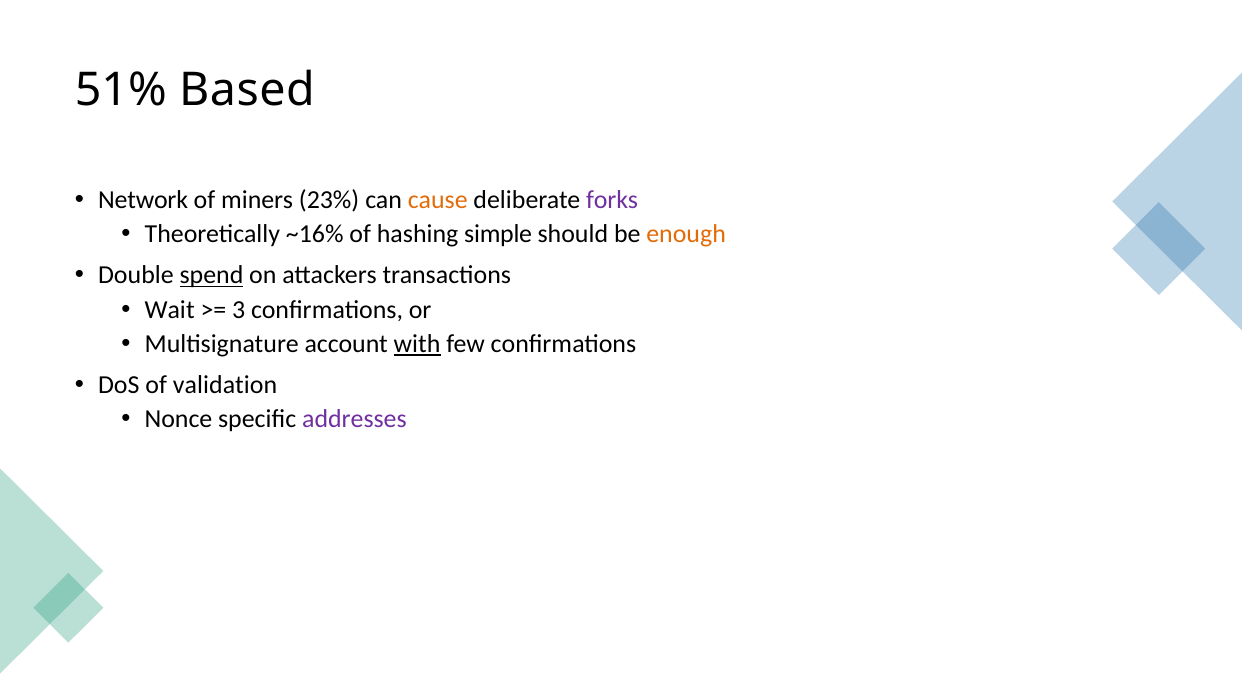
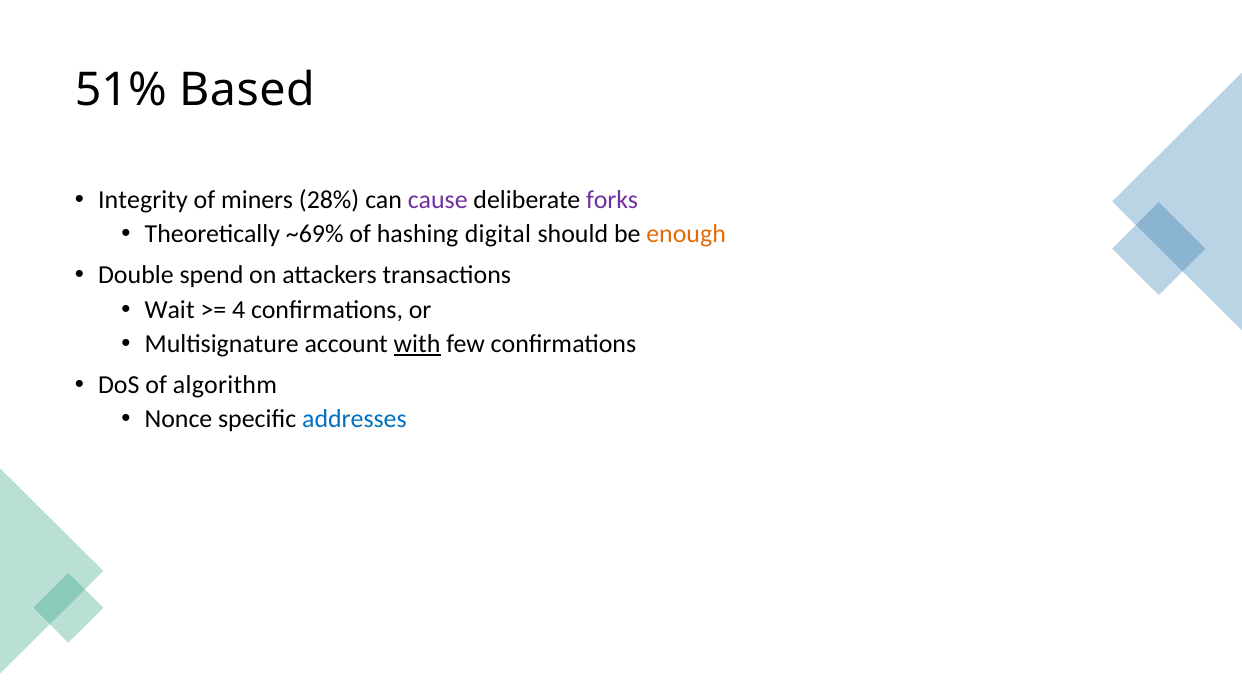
Network: Network -> Integrity
23%: 23% -> 28%
cause colour: orange -> purple
~16%: ~16% -> ~69%
simple: simple -> digital
spend underline: present -> none
3: 3 -> 4
validation: validation -> algorithm
addresses colour: purple -> blue
